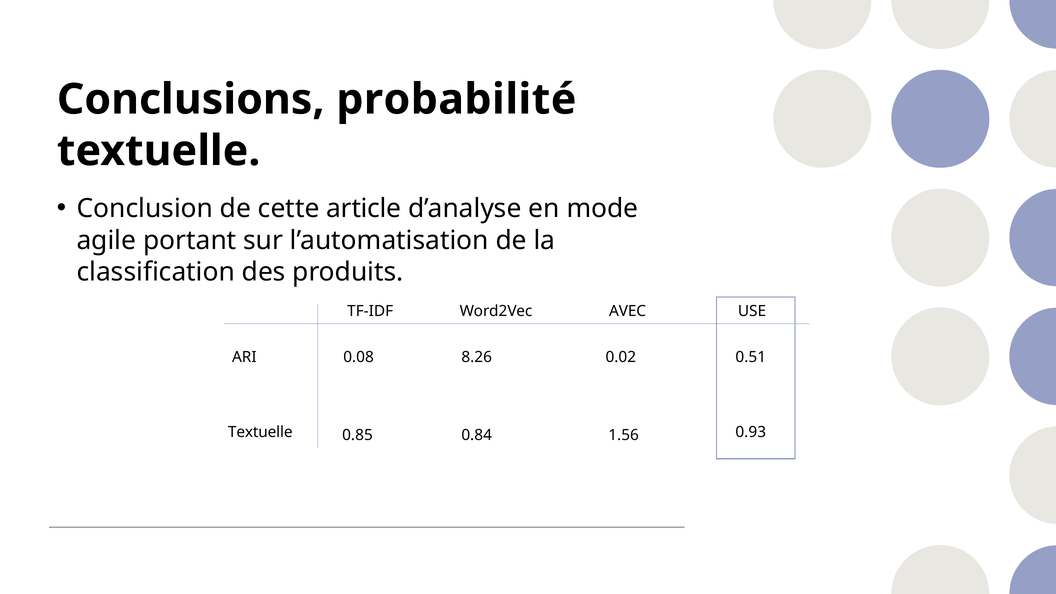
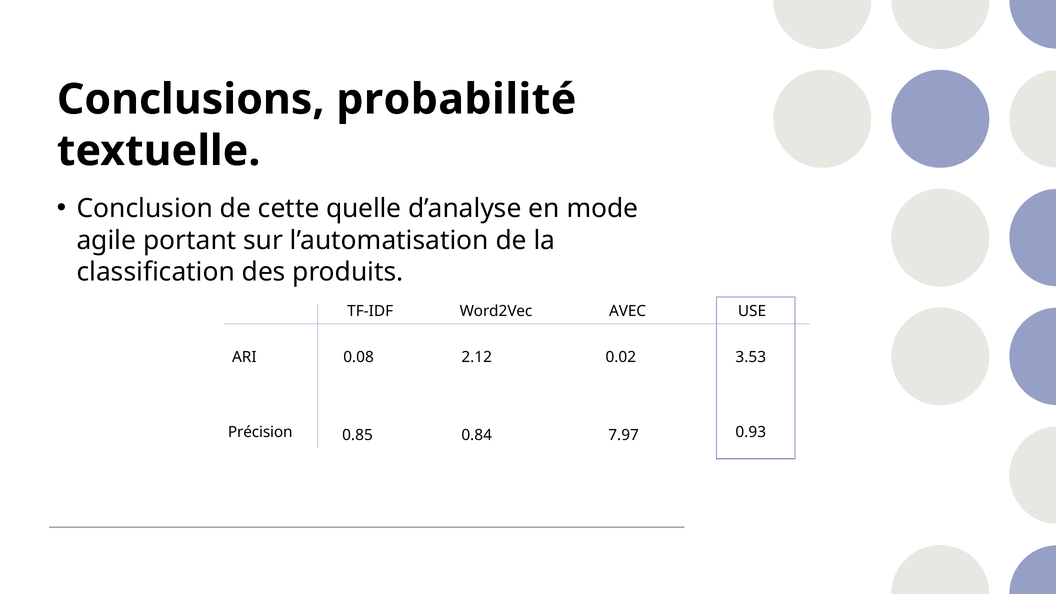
article: article -> quelle
8.26: 8.26 -> 2.12
0.51: 0.51 -> 3.53
Textuelle at (260, 432): Textuelle -> Précision
1.56: 1.56 -> 7.97
